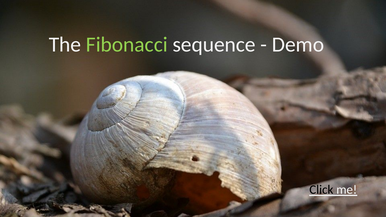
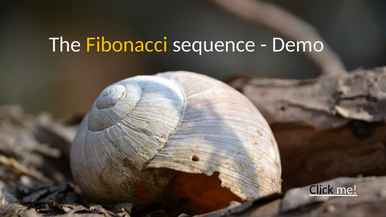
Fibonacci colour: light green -> yellow
